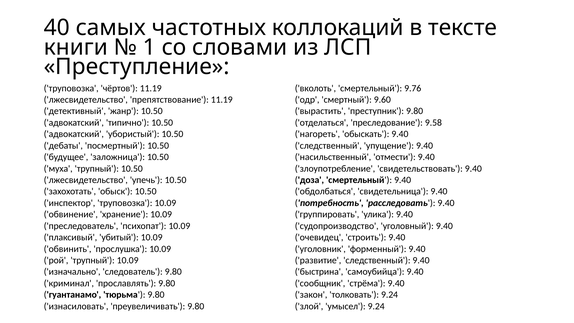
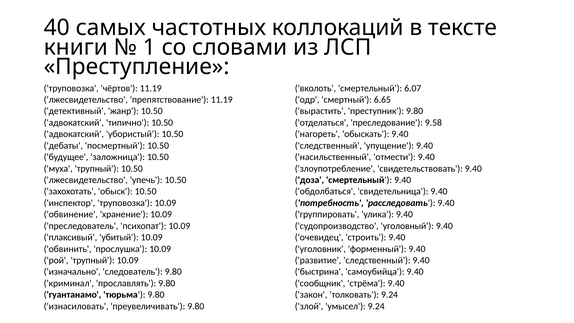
9.76: 9.76 -> 6.07
9.60: 9.60 -> 6.65
